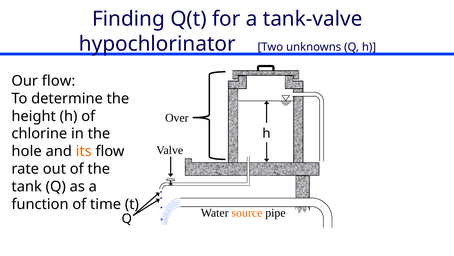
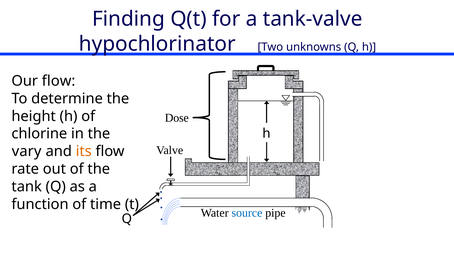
Over: Over -> Dose
hole: hole -> vary
source colour: orange -> blue
